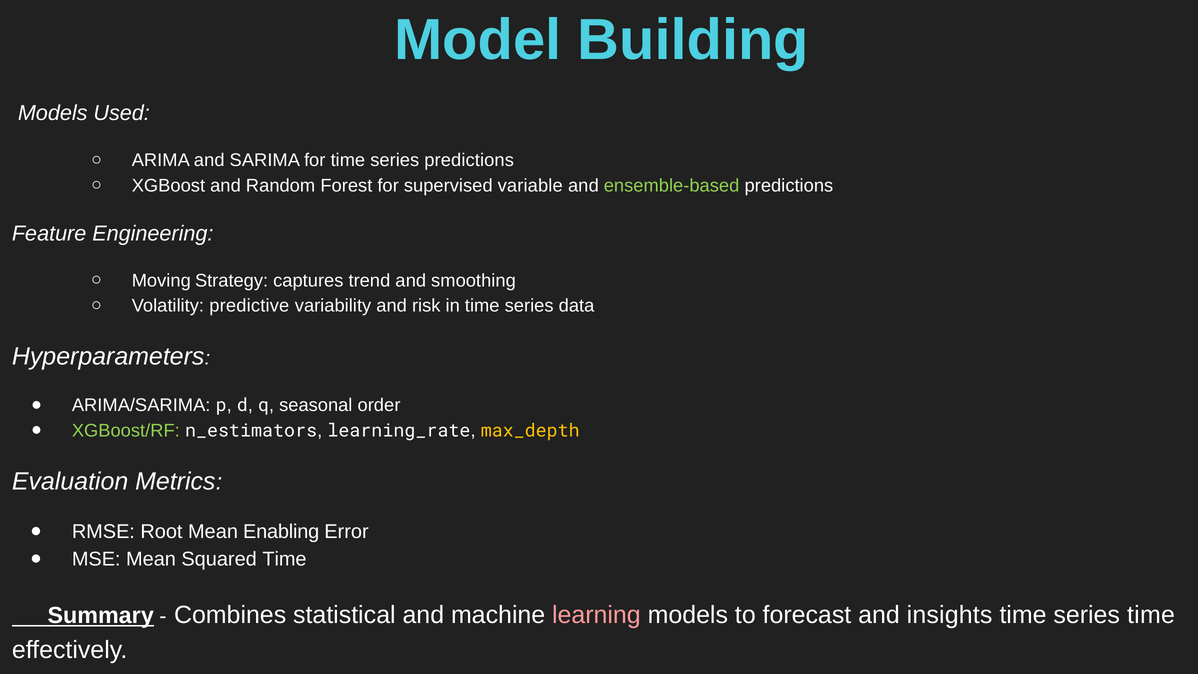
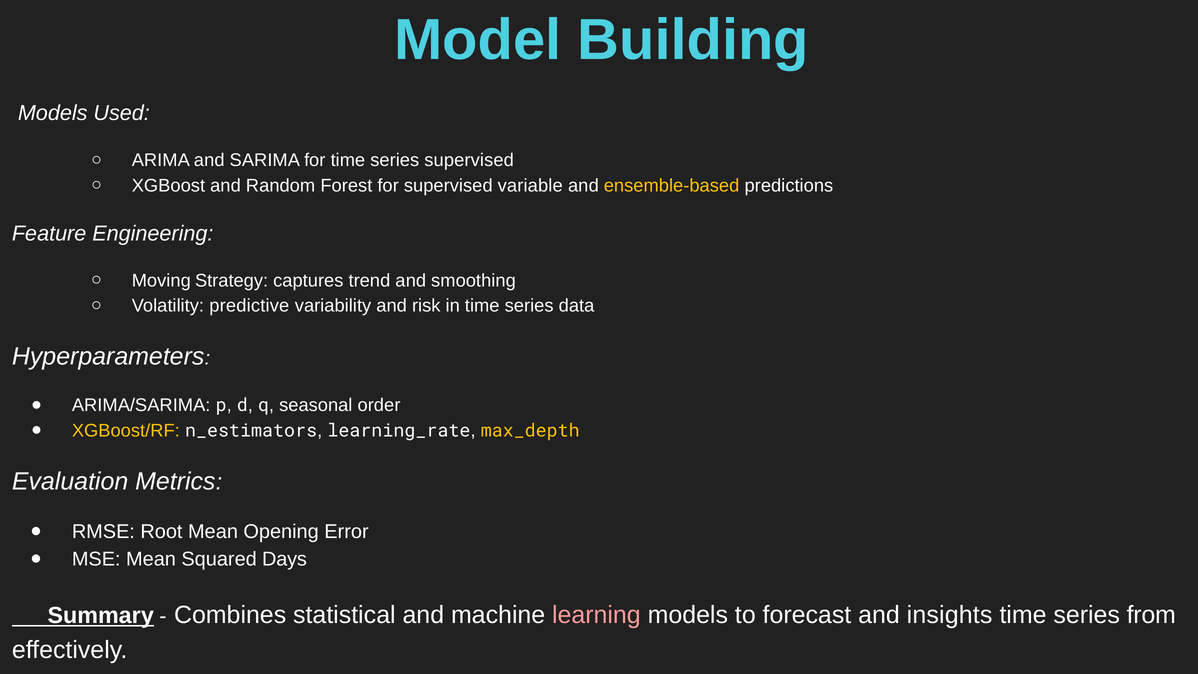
series predictions: predictions -> supervised
ensemble-based colour: light green -> yellow
XGBoost/RF colour: light green -> yellow
Enabling: Enabling -> Opening
Squared Time: Time -> Days
series time: time -> from
